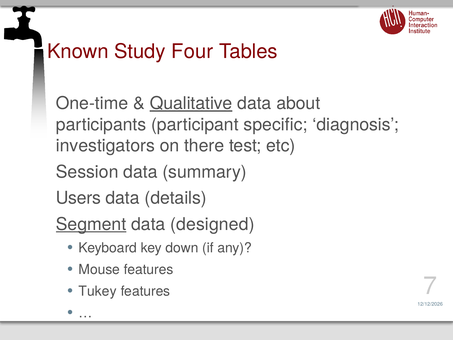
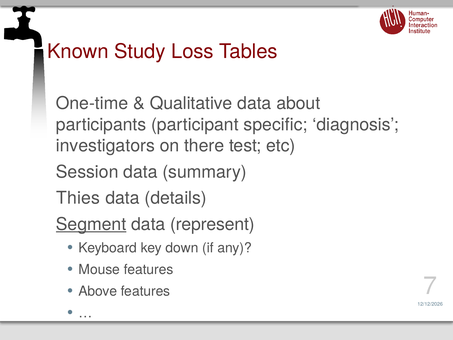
Four: Four -> Loss
Qualitative underline: present -> none
Users: Users -> Thies
designed: designed -> represent
Tukey: Tukey -> Above
